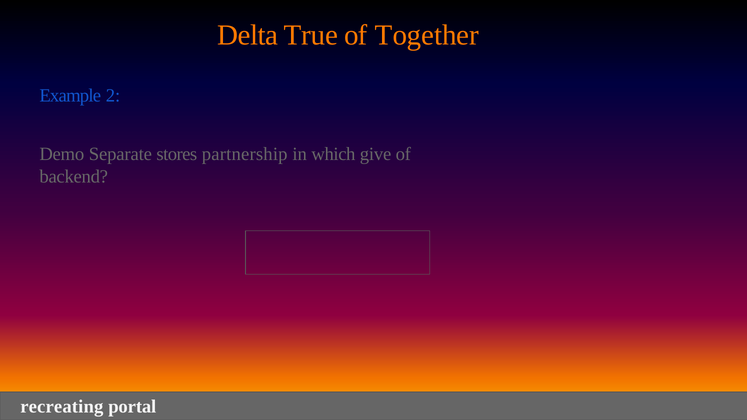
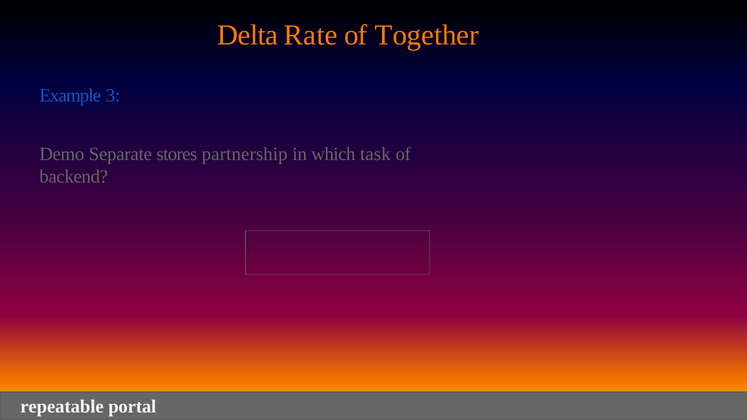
True: True -> Rate
2: 2 -> 3
give: give -> task
recreating: recreating -> repeatable
